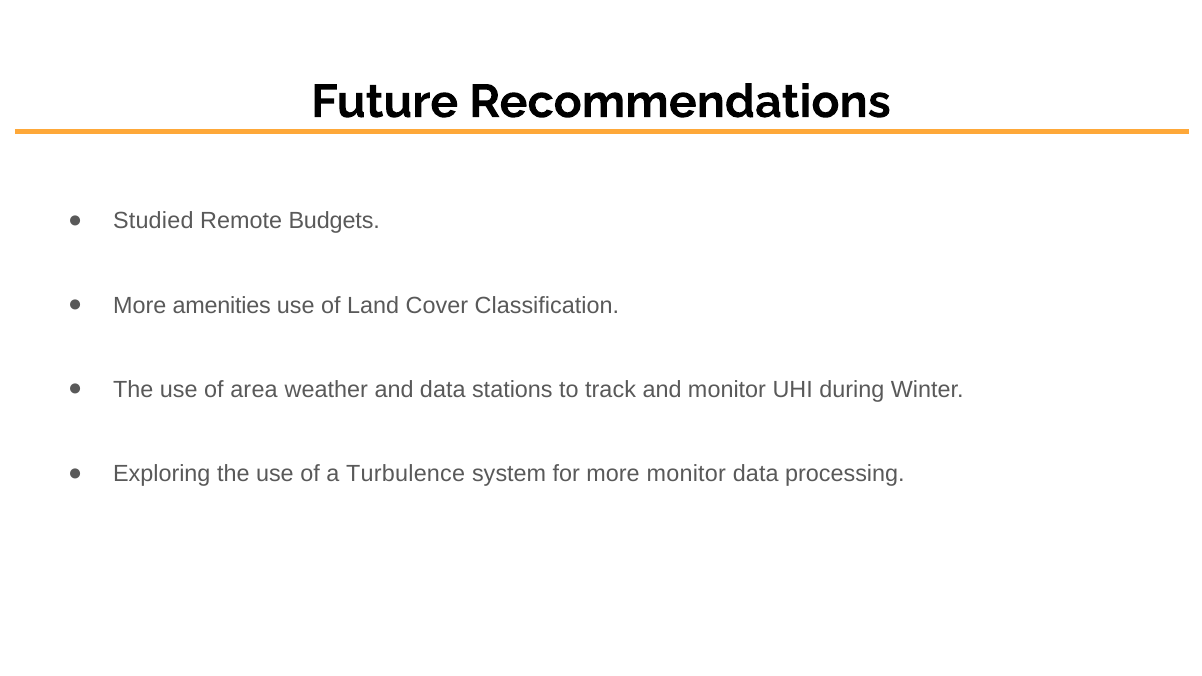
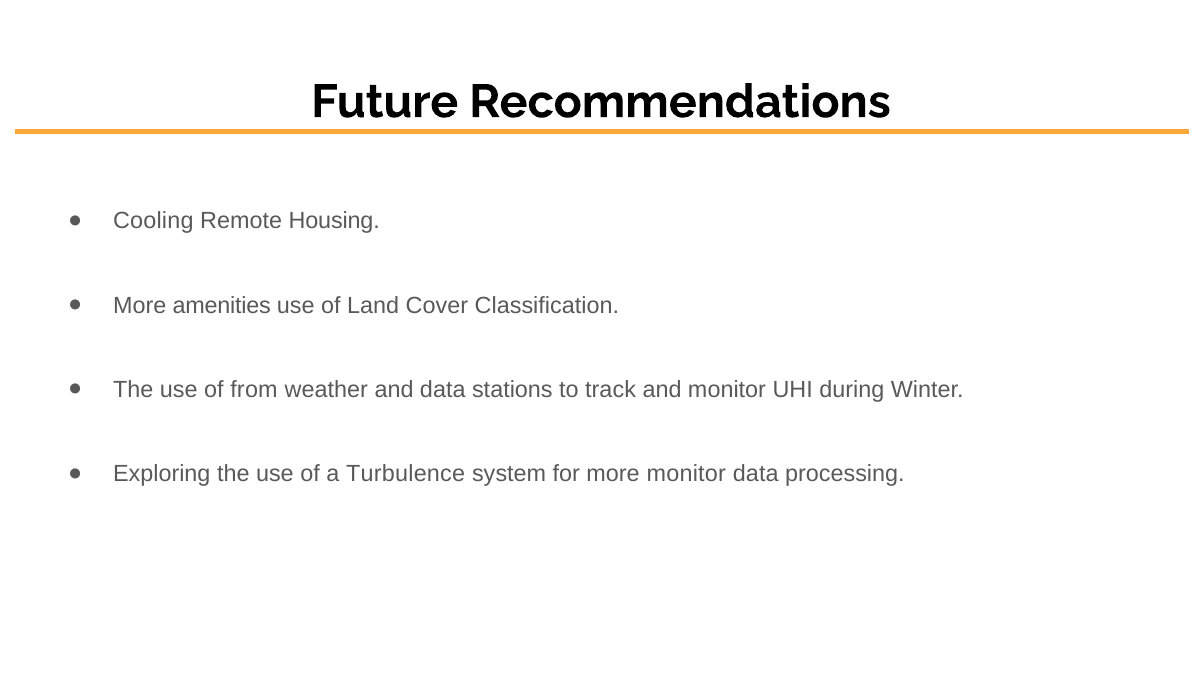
Studied: Studied -> Cooling
Budgets: Budgets -> Housing
area: area -> from
